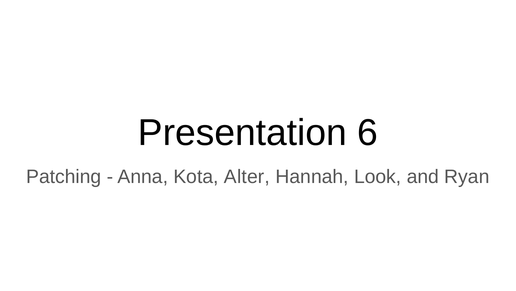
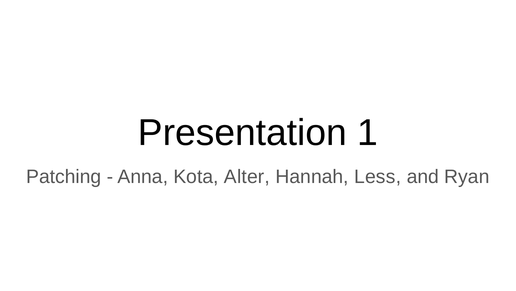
6: 6 -> 1
Look: Look -> Less
